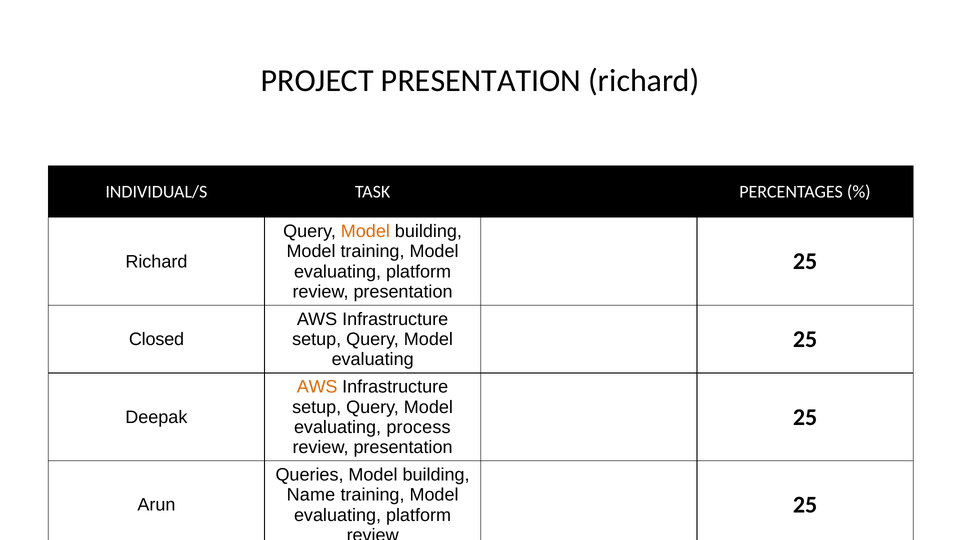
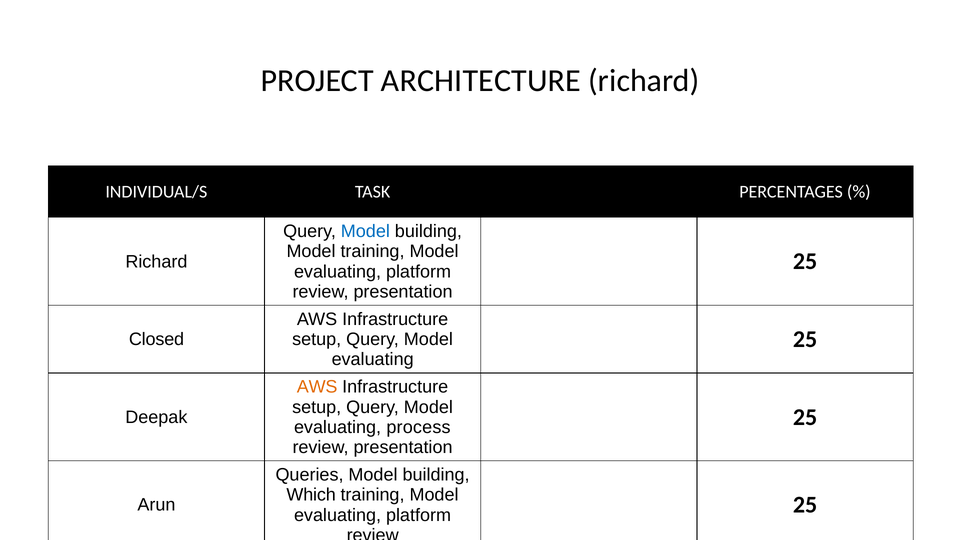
PROJECT PRESENTATION: PRESENTATION -> ARCHITECTURE
Model at (365, 232) colour: orange -> blue
Name: Name -> Which
